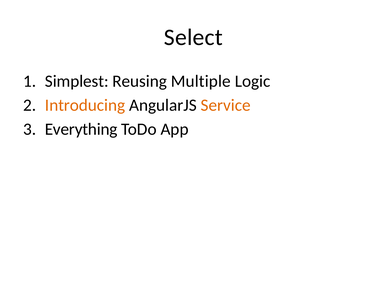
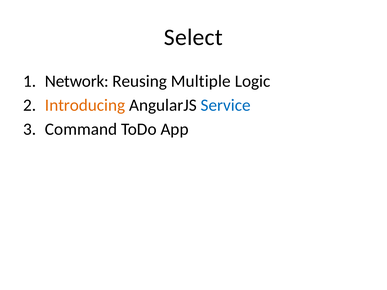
Simplest: Simplest -> Network
Service colour: orange -> blue
Everything: Everything -> Command
